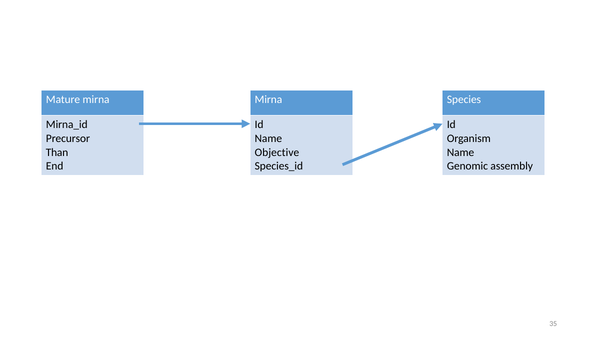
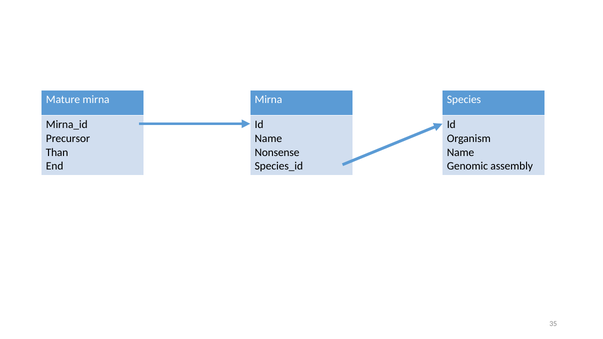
Objective: Objective -> Nonsense
